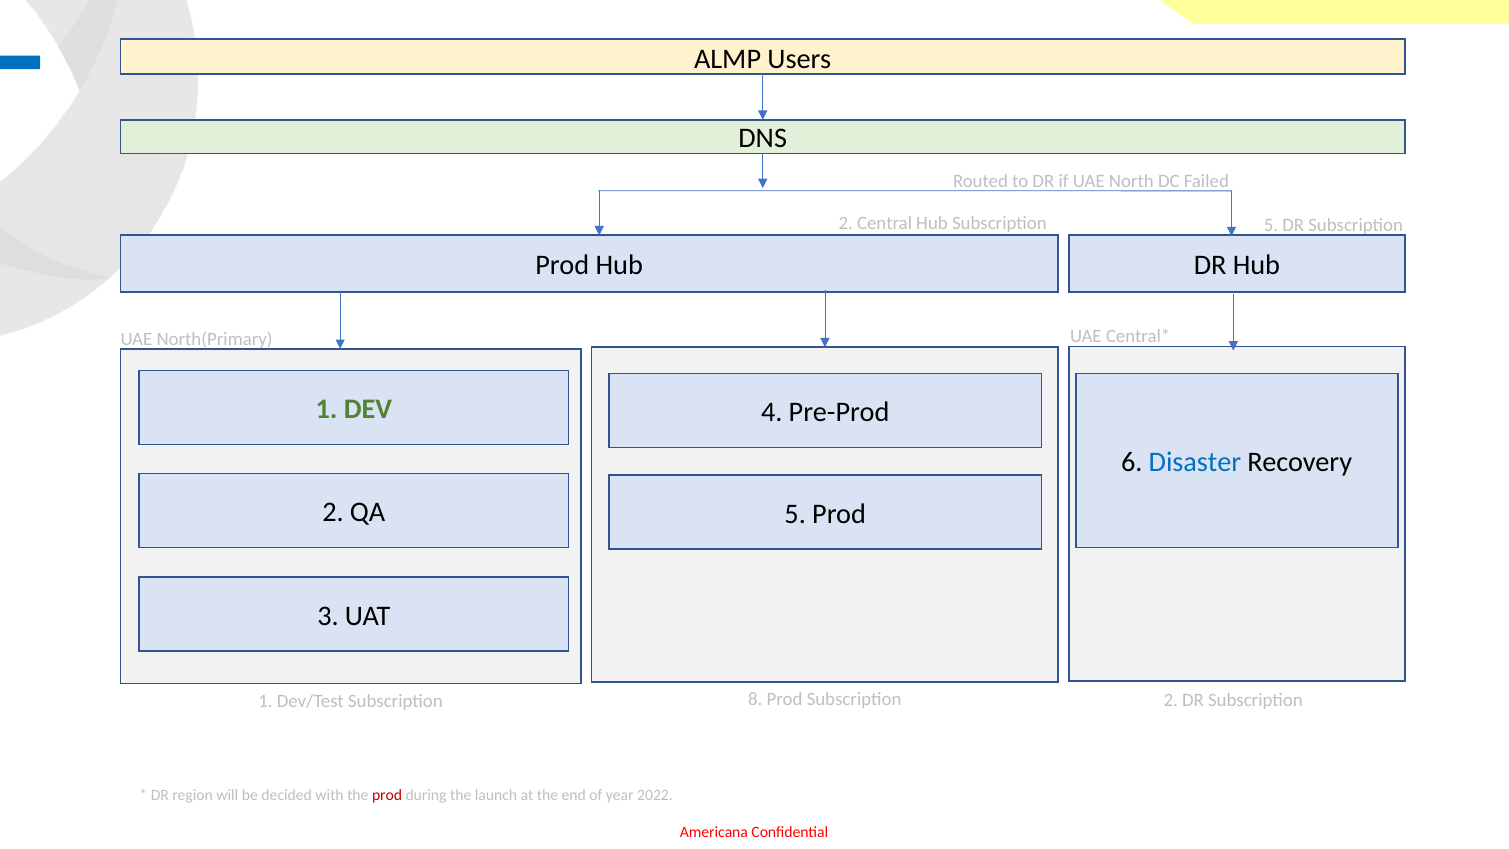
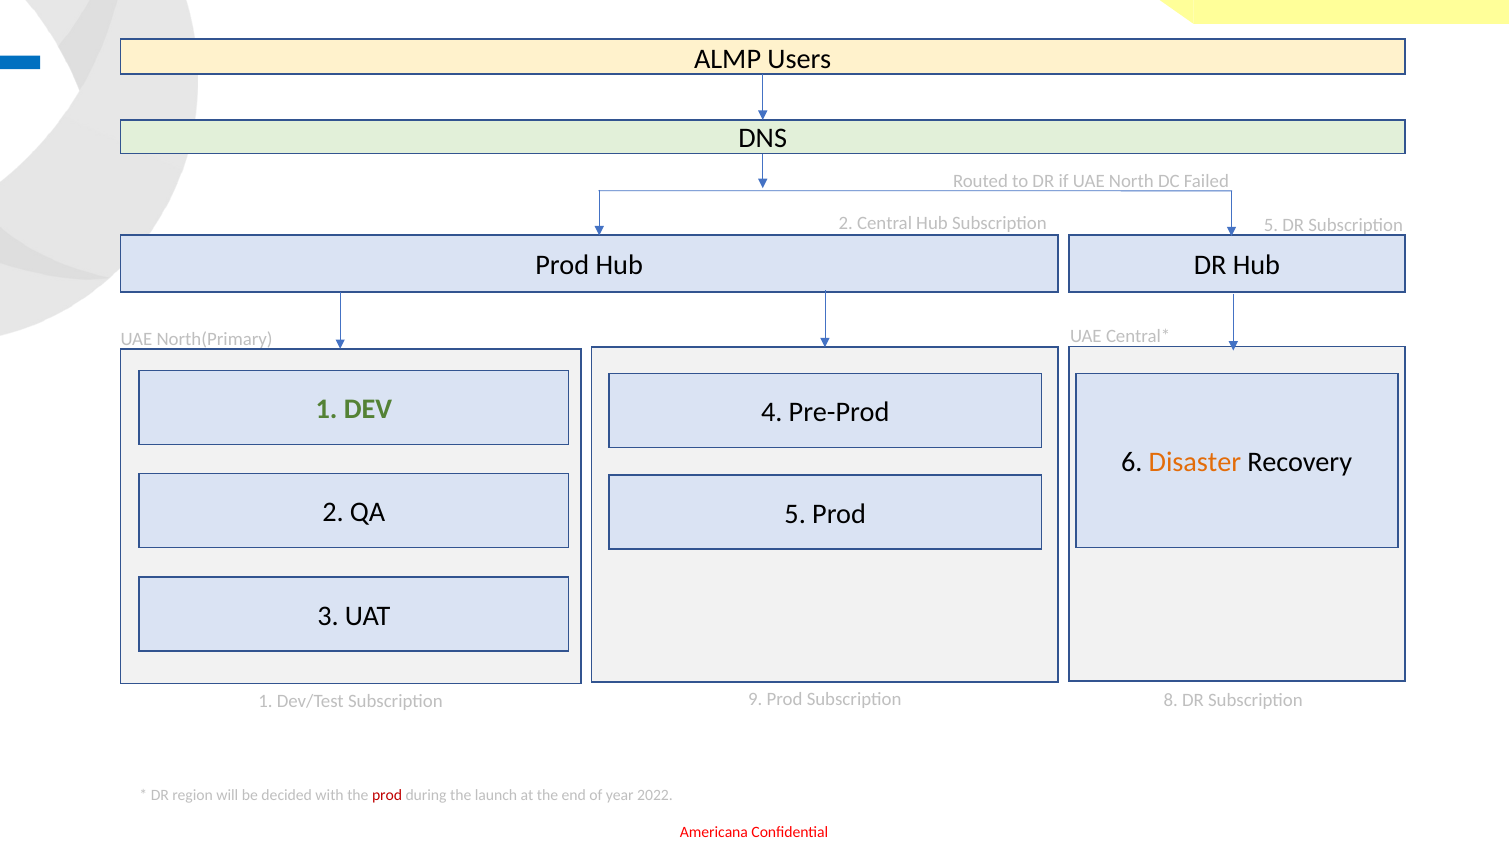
Disaster colour: blue -> orange
8: 8 -> 9
Prod Subscription 2: 2 -> 8
